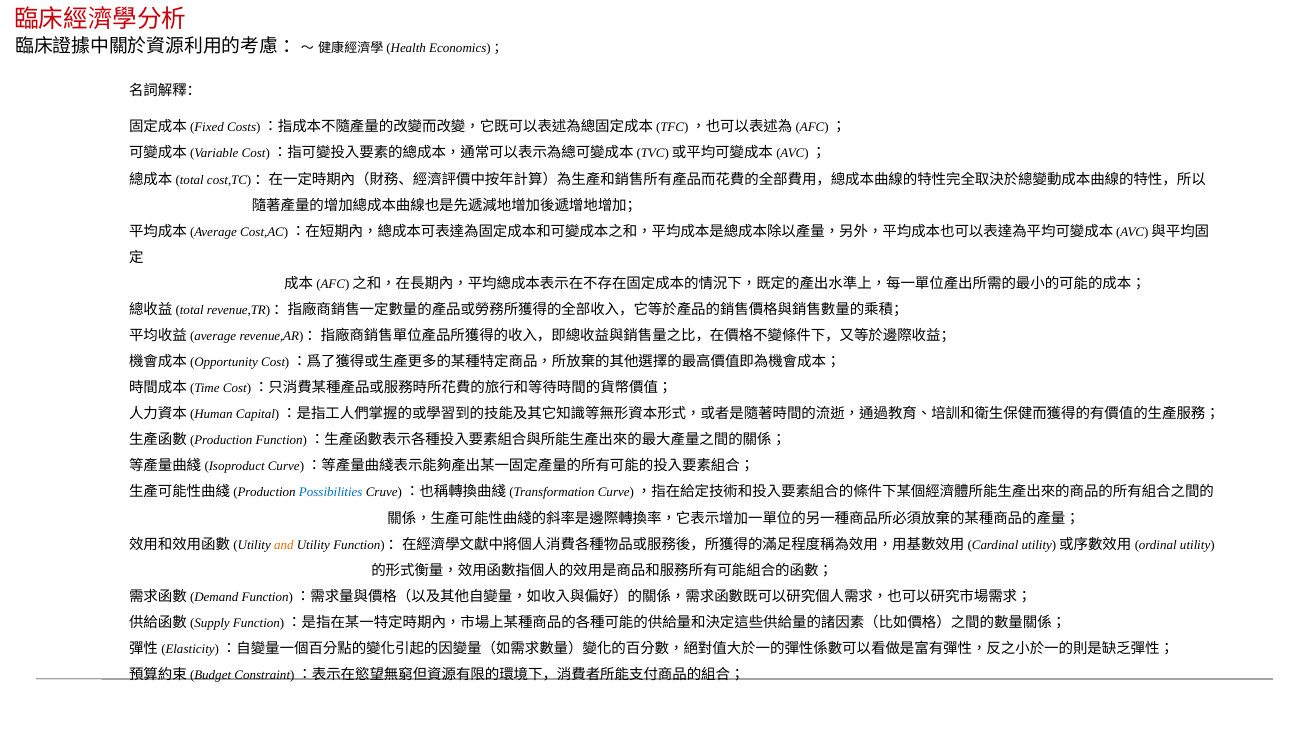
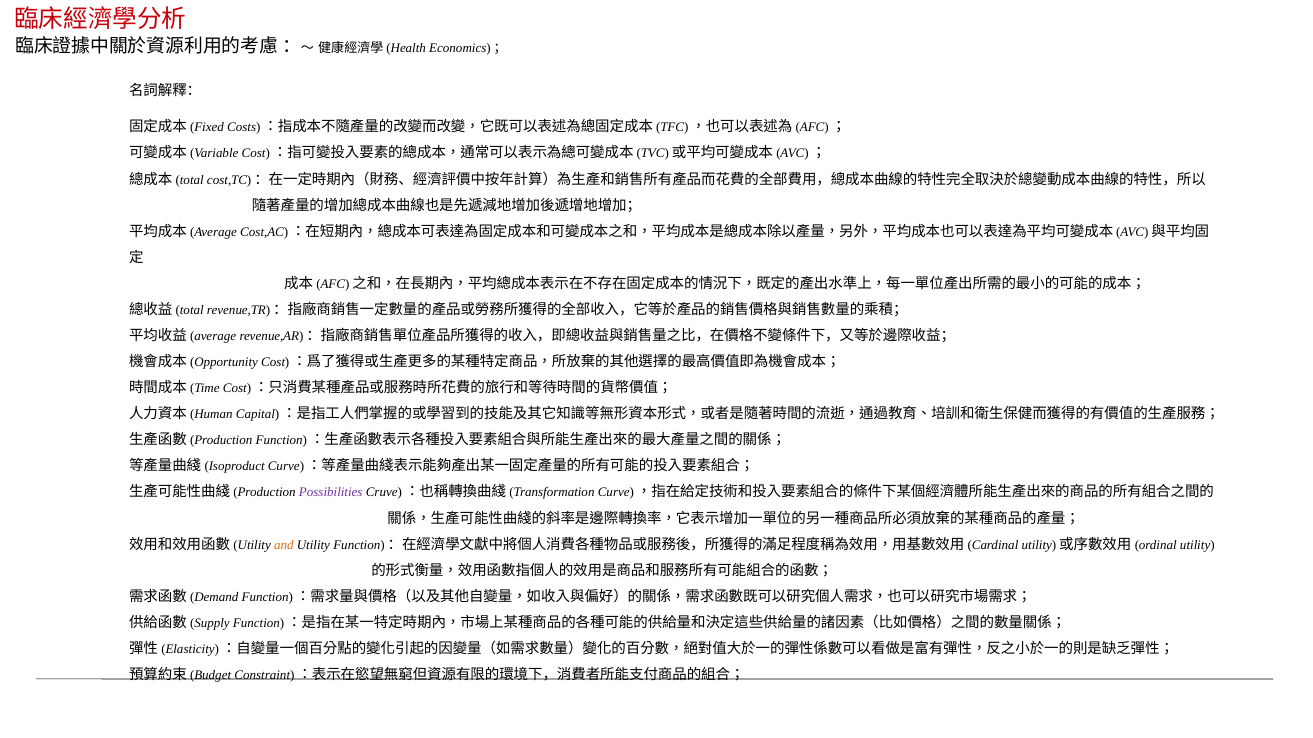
Possibilities colour: blue -> purple
